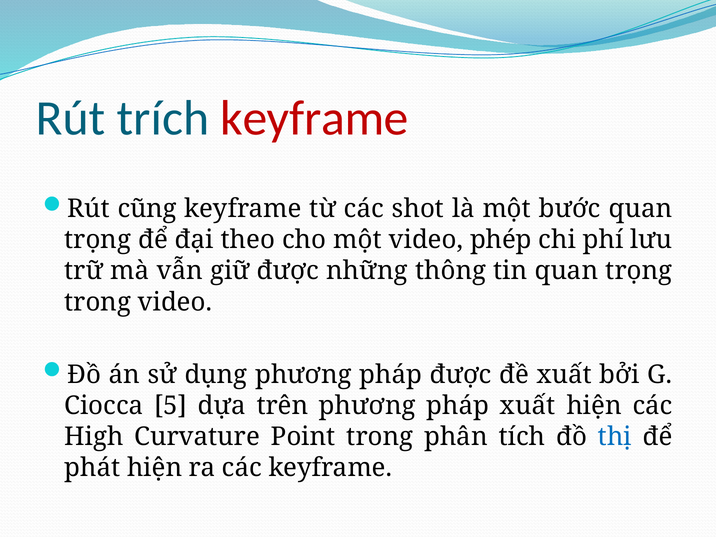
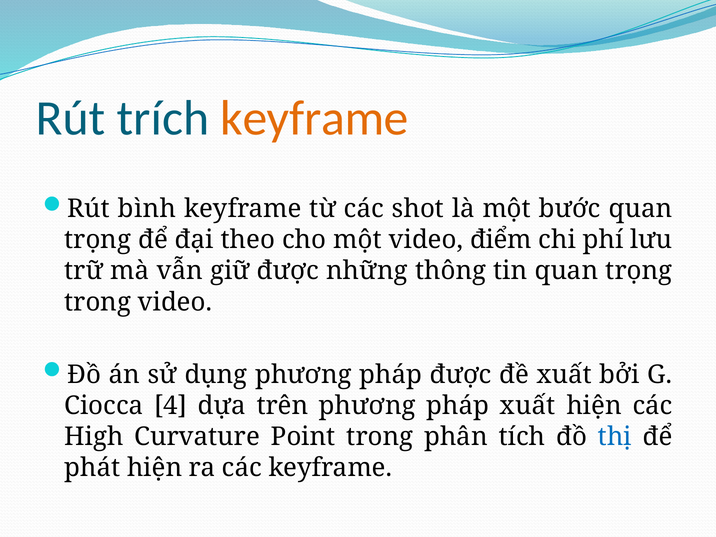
keyframe at (314, 118) colour: red -> orange
cũng: cũng -> bình
phép: phép -> điểm
5: 5 -> 4
